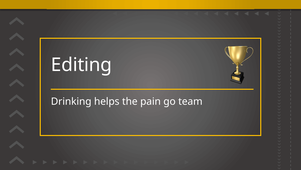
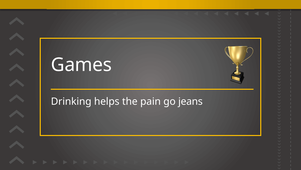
Editing: Editing -> Games
team: team -> jeans
